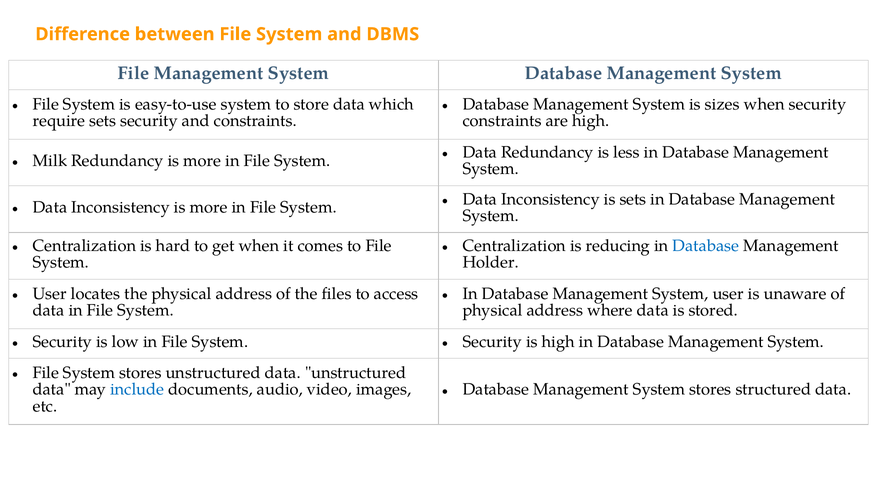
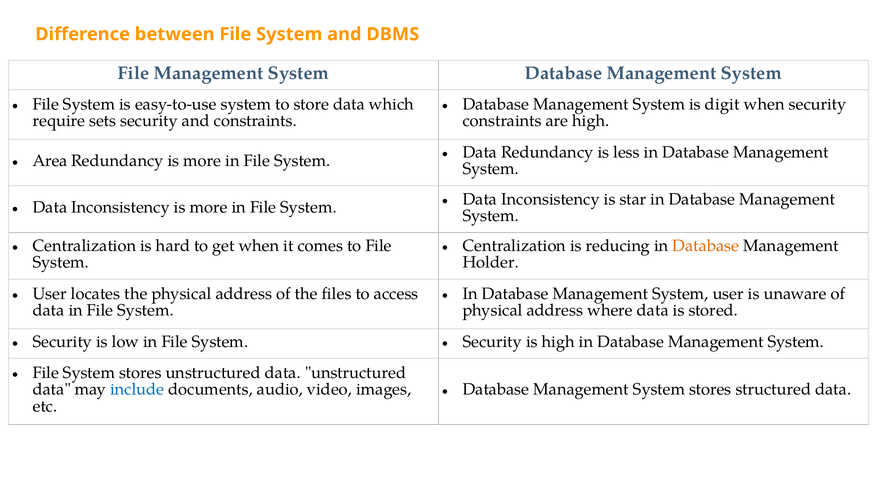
sizes: sizes -> digit
Milk: Milk -> Area
is sets: sets -> star
Database at (706, 246) colour: blue -> orange
